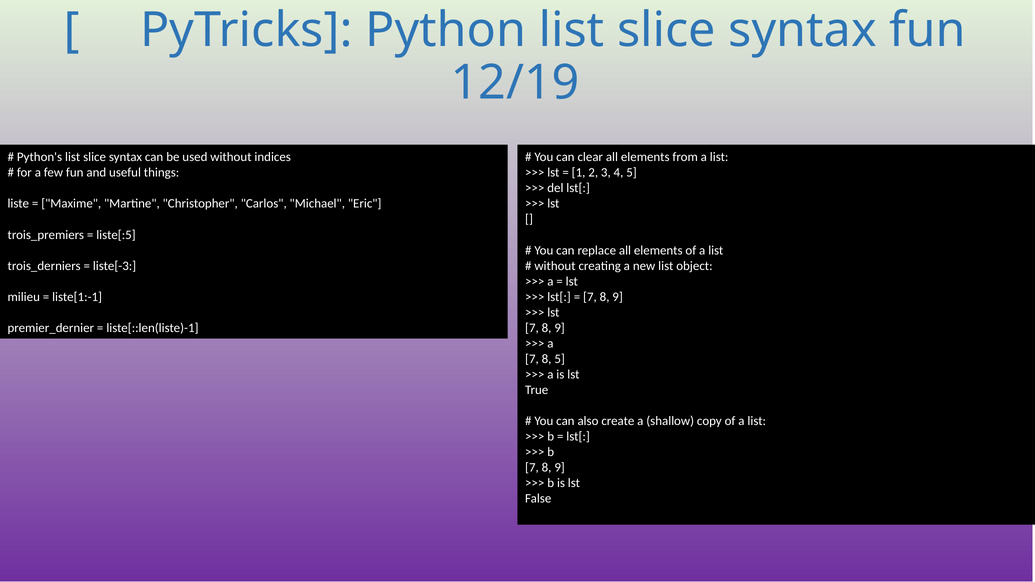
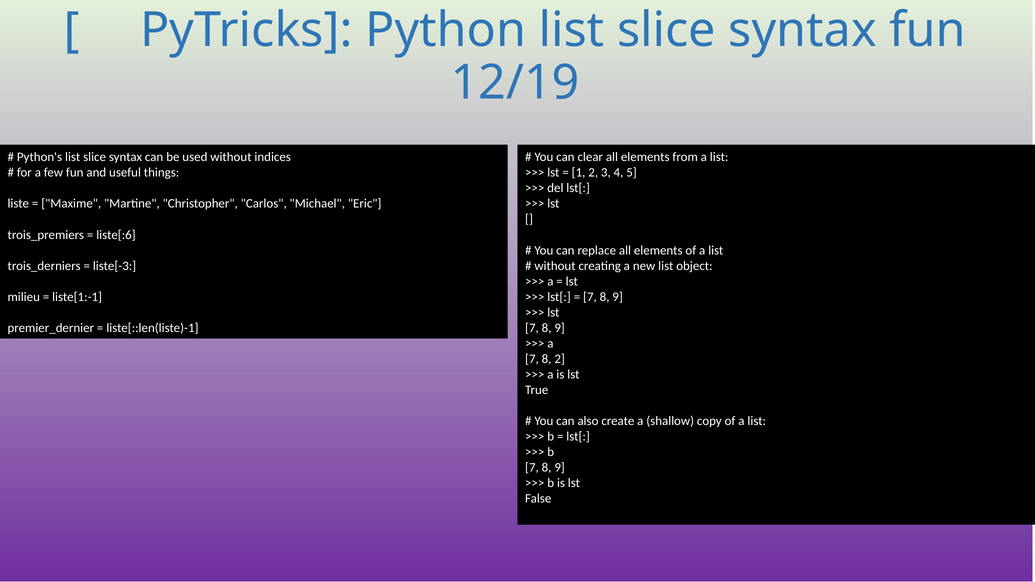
liste[:5: liste[:5 -> liste[:6
8 5: 5 -> 2
